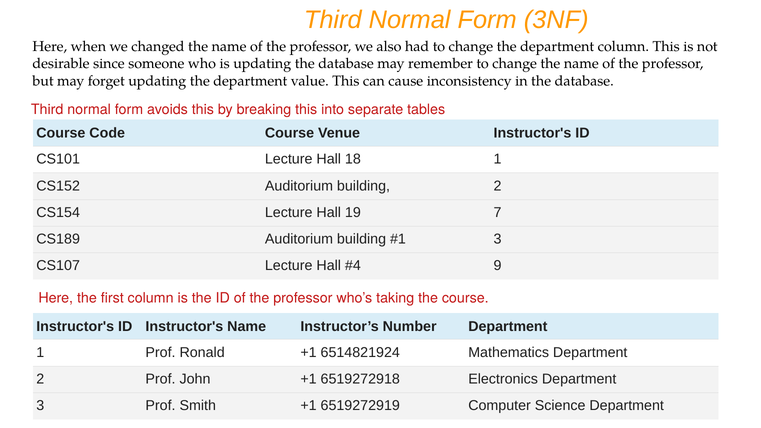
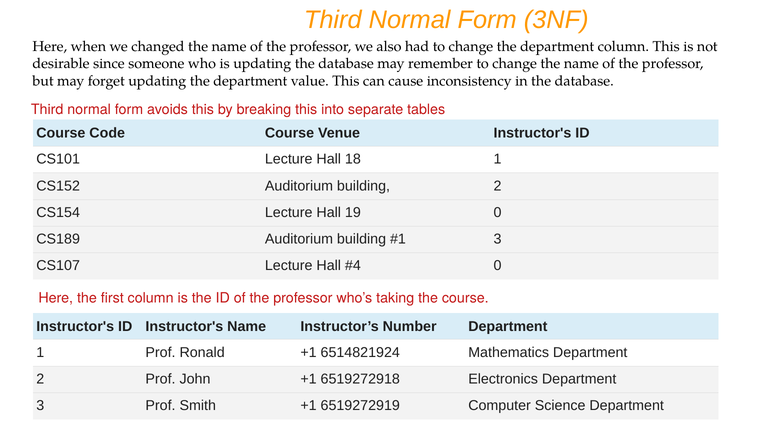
19 7: 7 -> 0
9 at (498, 266): 9 -> 0
